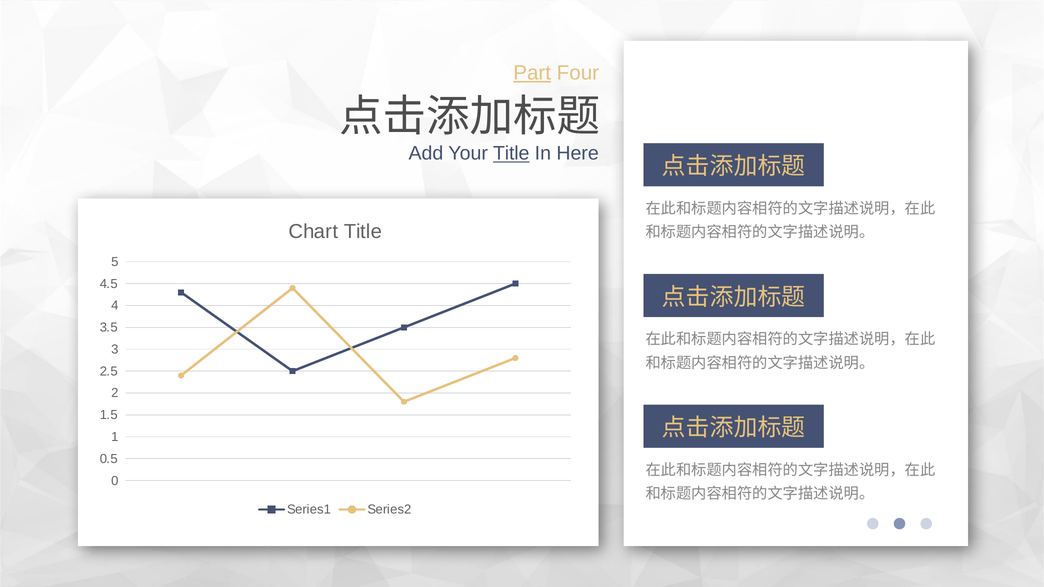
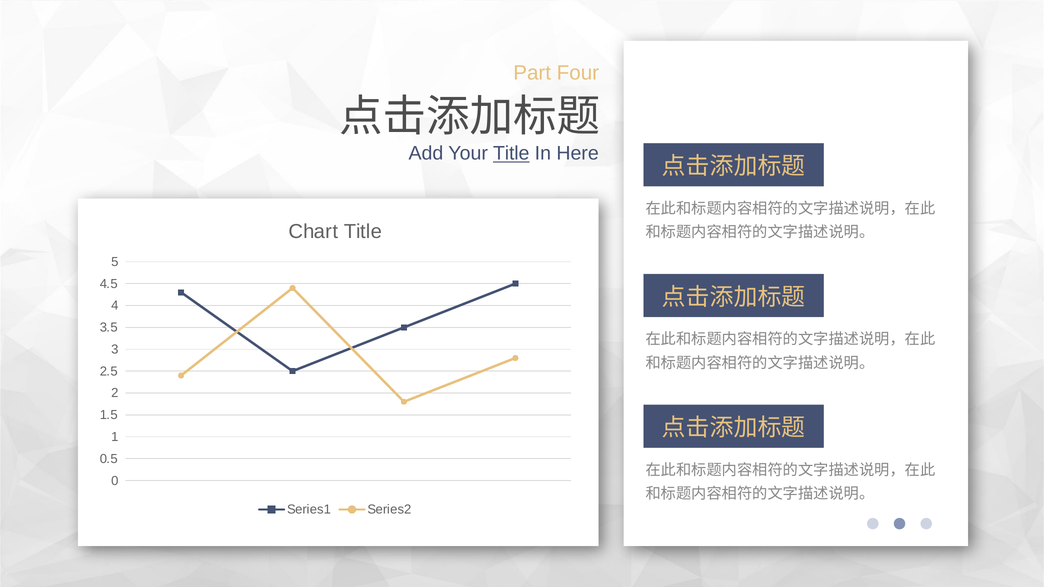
Part underline: present -> none
